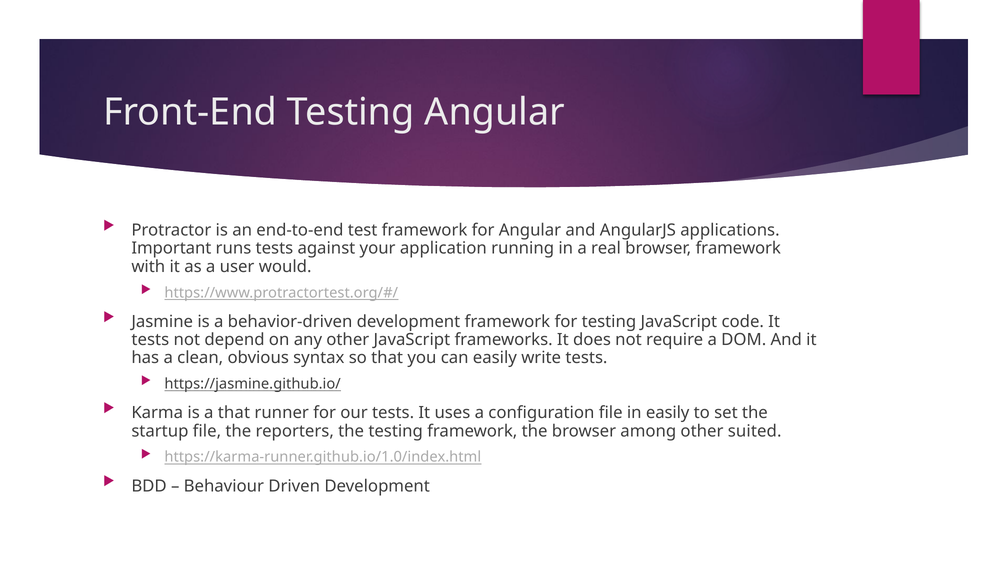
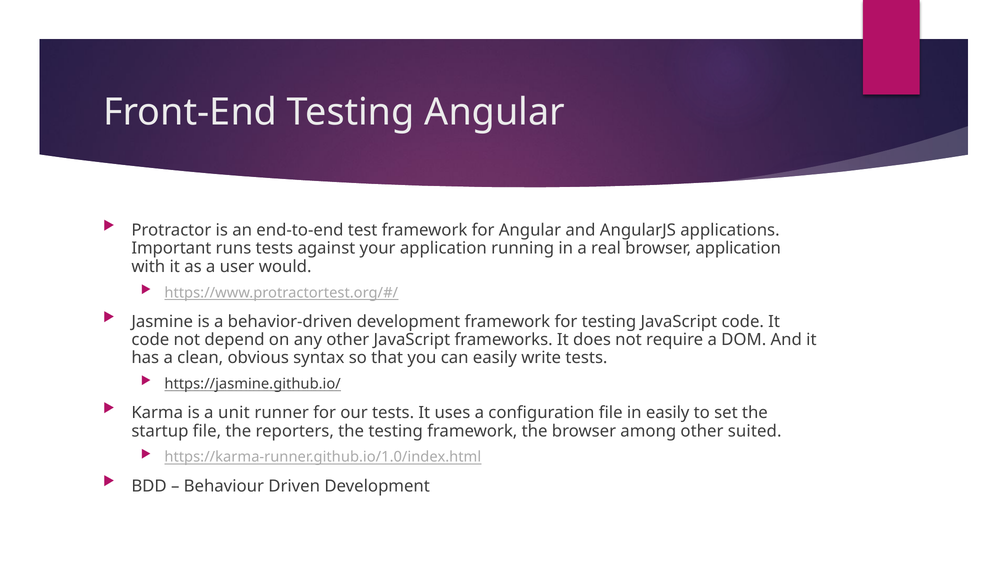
browser framework: framework -> application
tests at (150, 340): tests -> code
a that: that -> unit
